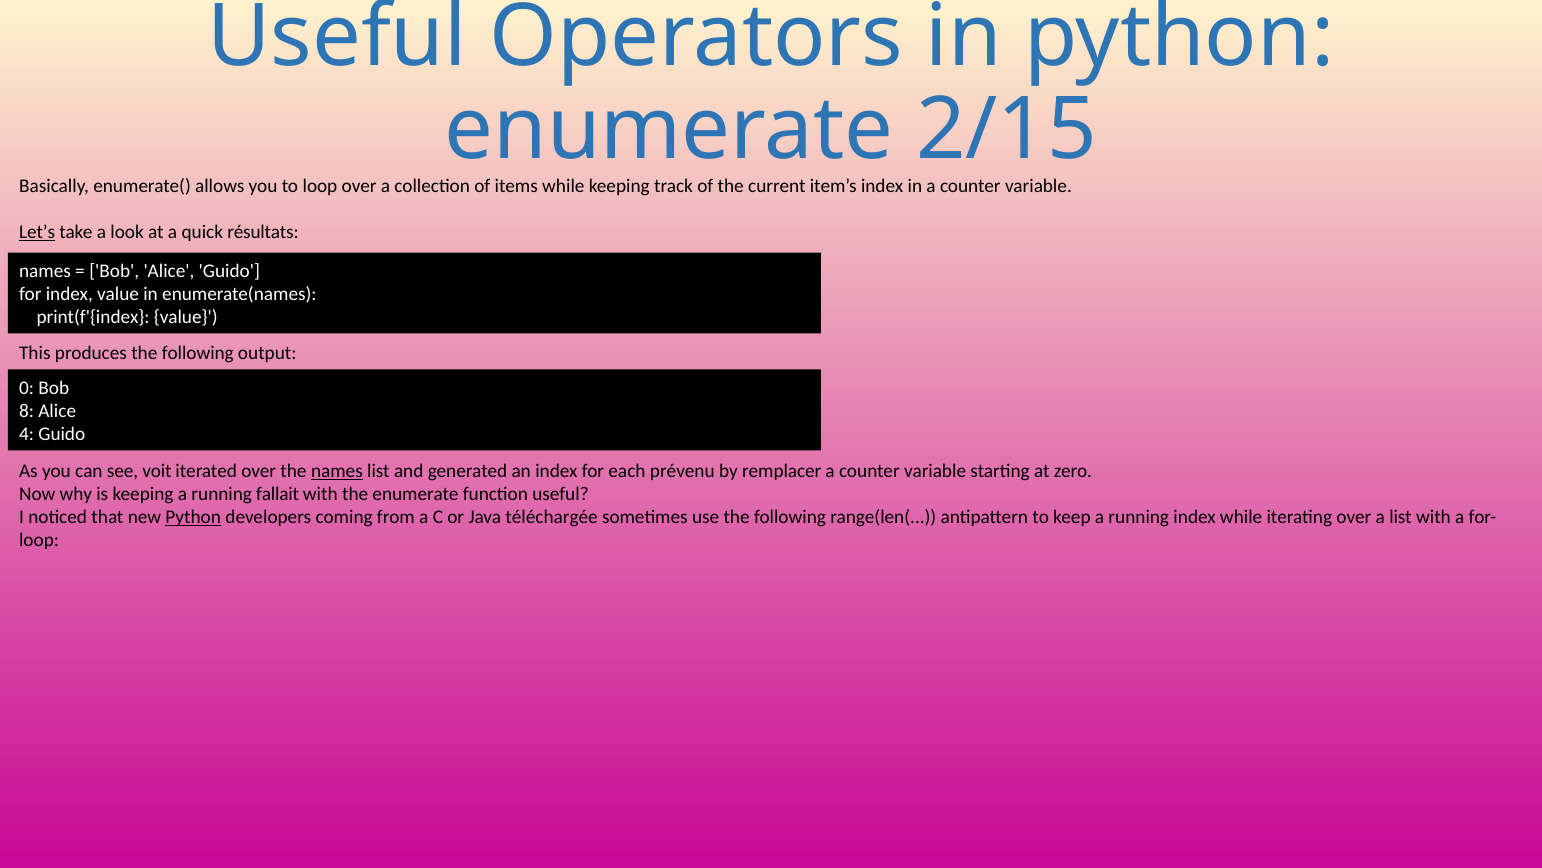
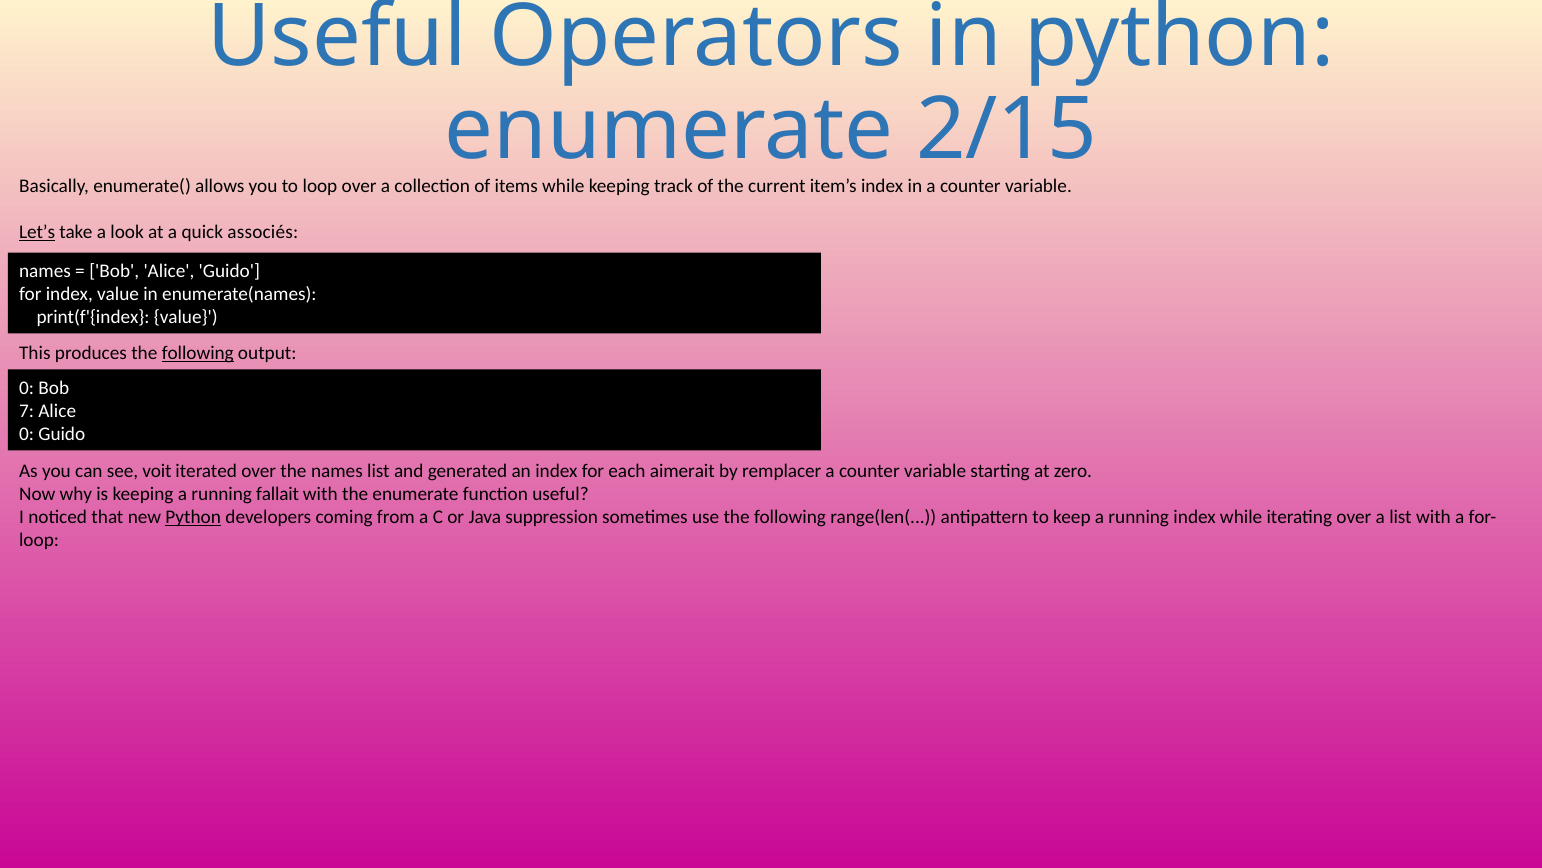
résultats: résultats -> associés
following at (198, 353) underline: none -> present
8: 8 -> 7
4 at (27, 434): 4 -> 0
names at (337, 471) underline: present -> none
prévenu: prévenu -> aimerait
téléchargée: téléchargée -> suppression
